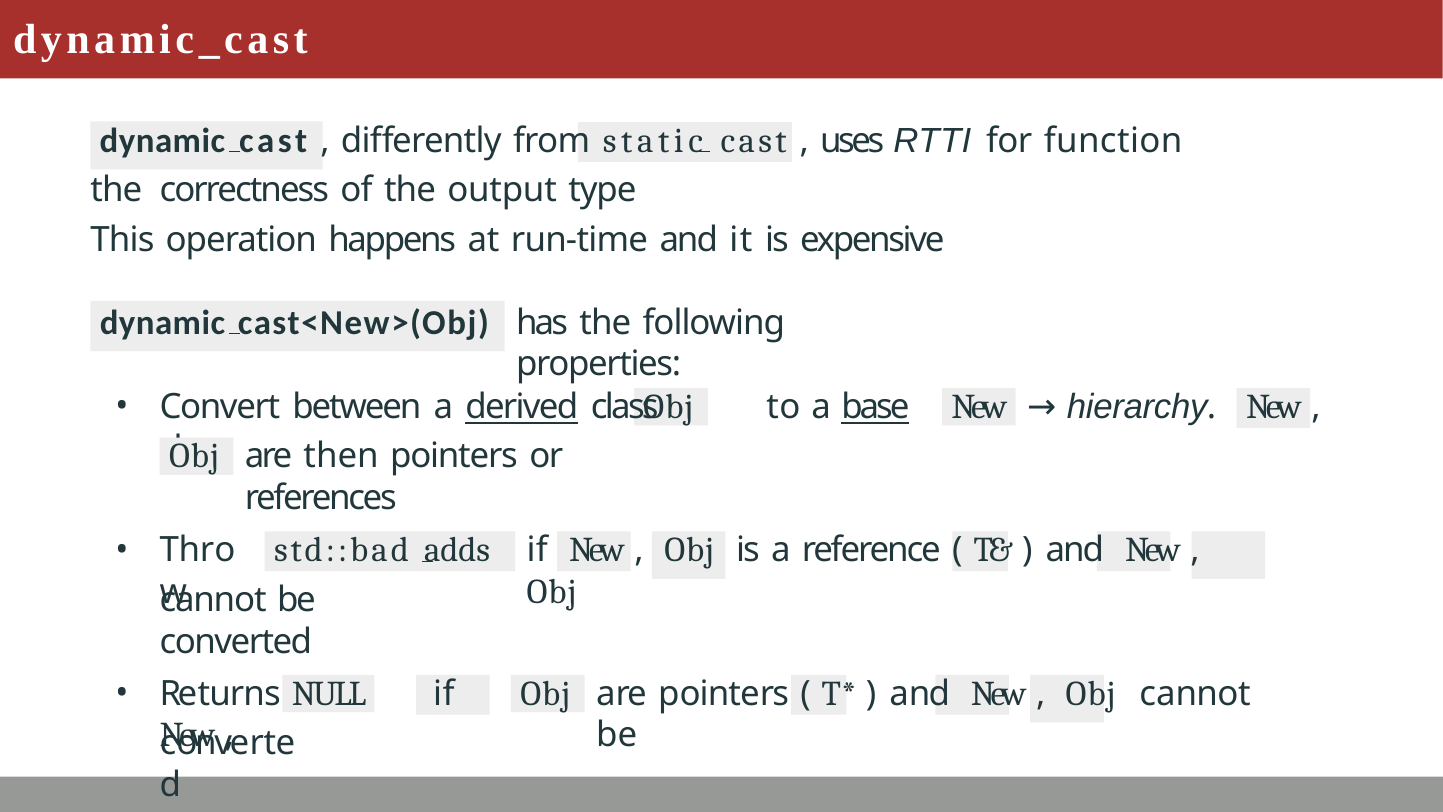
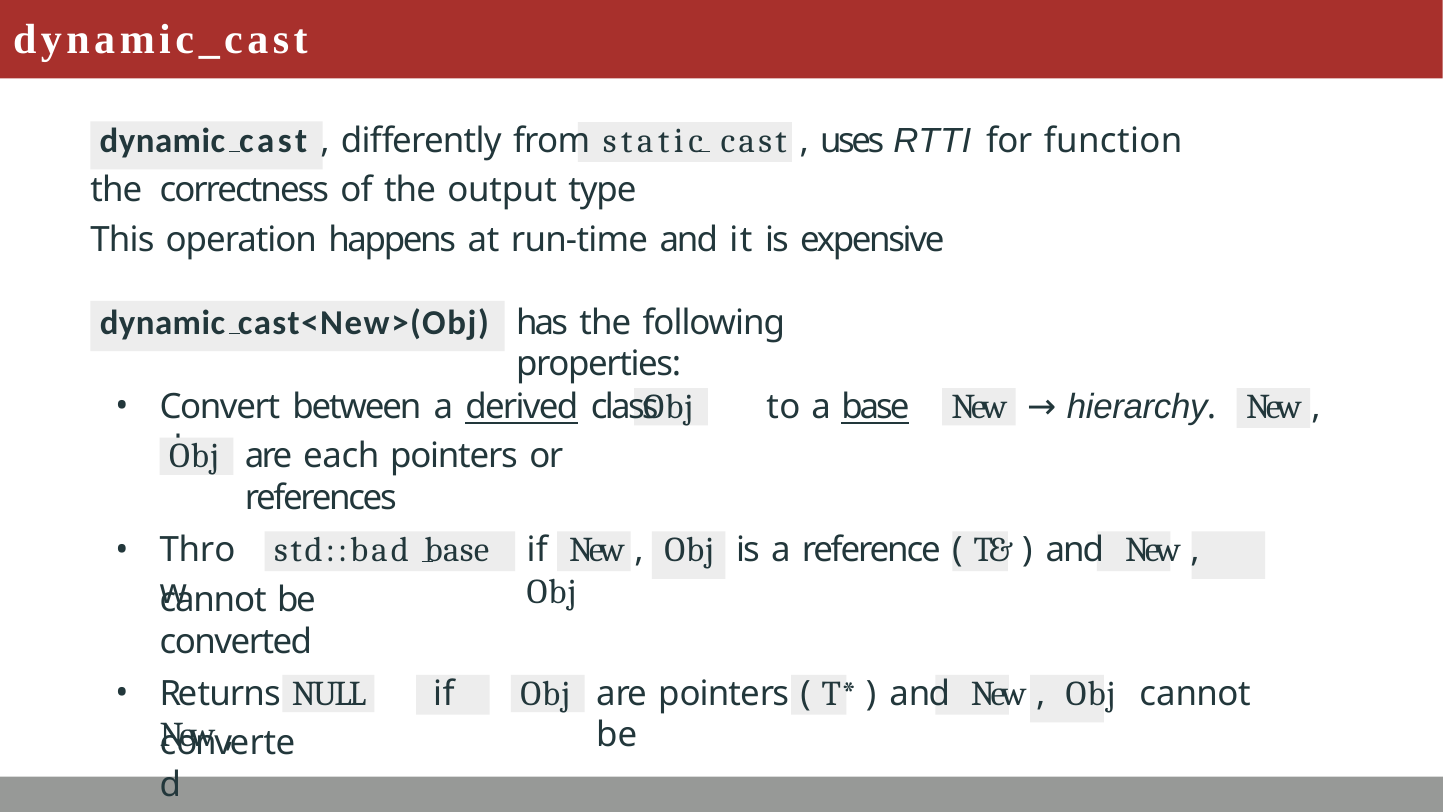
then: then -> each
std::bad adds: adds -> base
